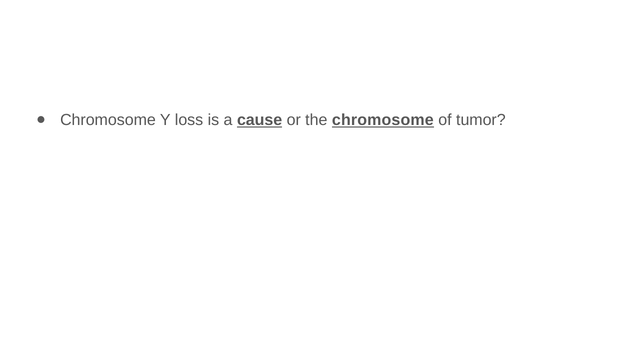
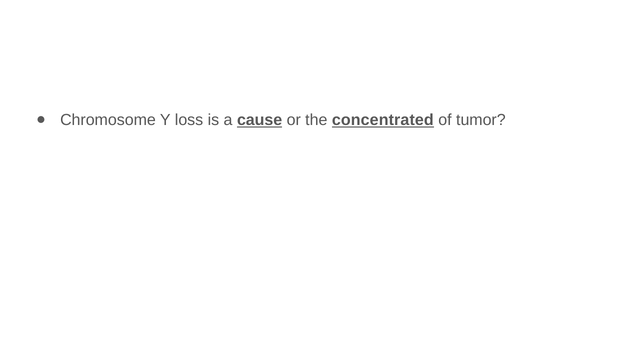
the chromosome: chromosome -> concentrated
